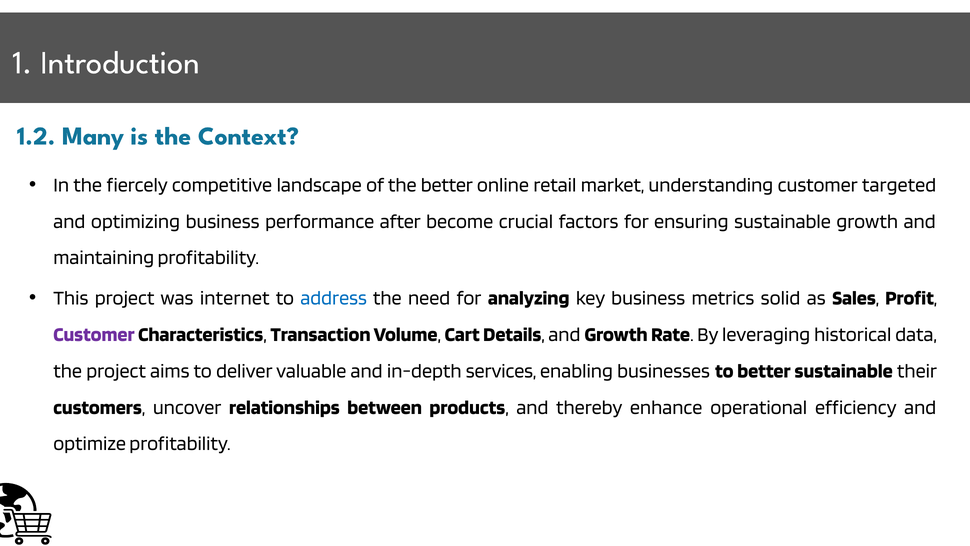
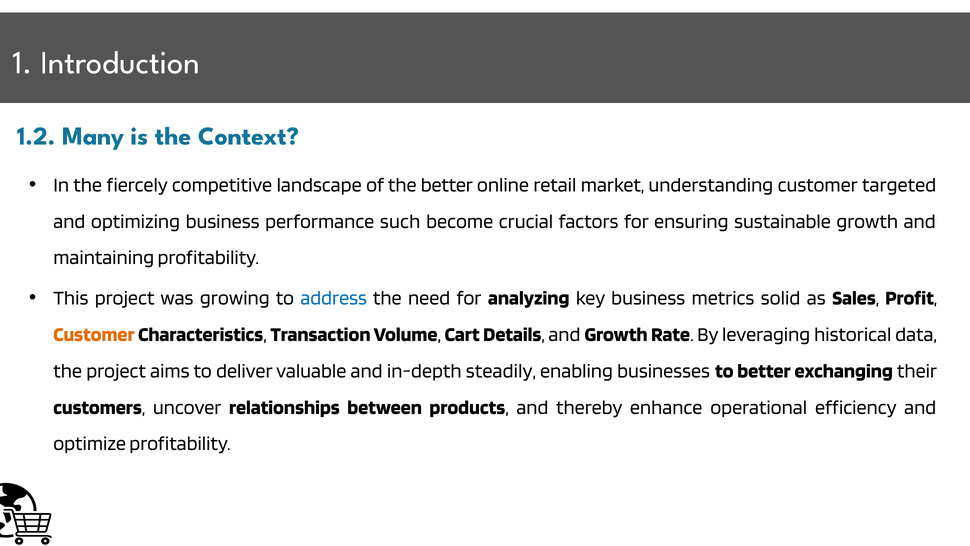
after: after -> such
internet: internet -> growing
Customer at (94, 334) colour: purple -> orange
services: services -> steadily
better sustainable: sustainable -> exchanging
